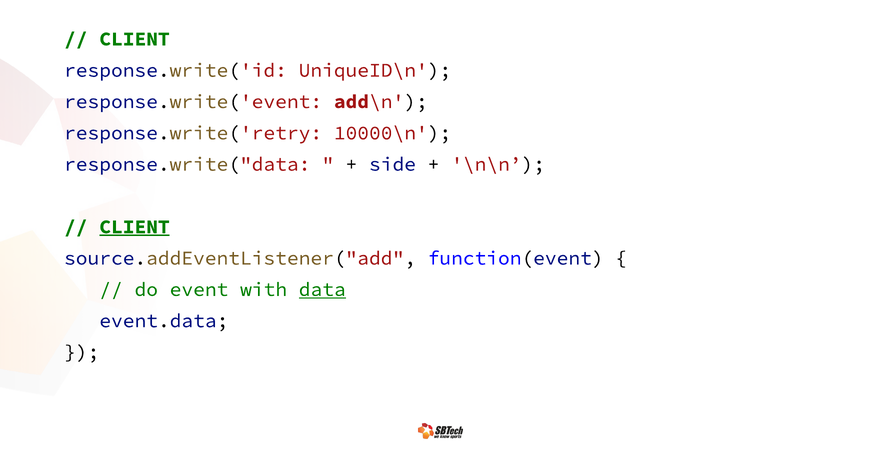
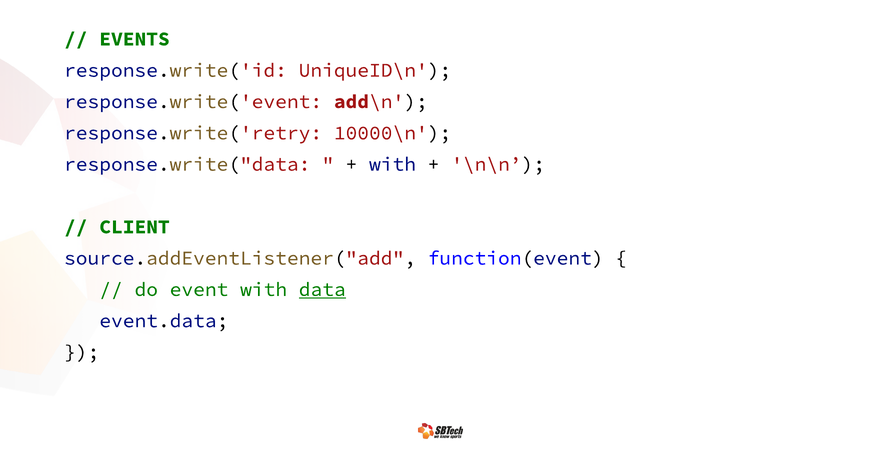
CLIENT at (134, 39): CLIENT -> EVENTS
side at (393, 164): side -> with
CLIENT at (134, 227) underline: present -> none
